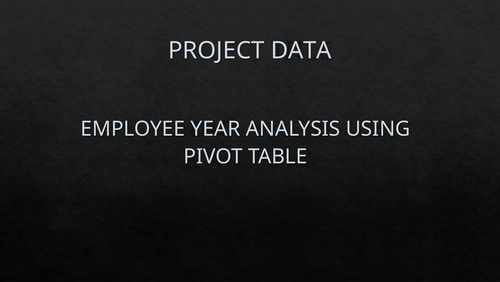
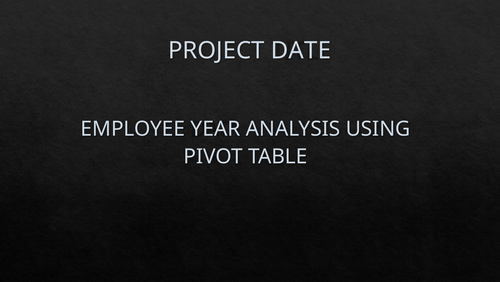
DATA: DATA -> DATE
